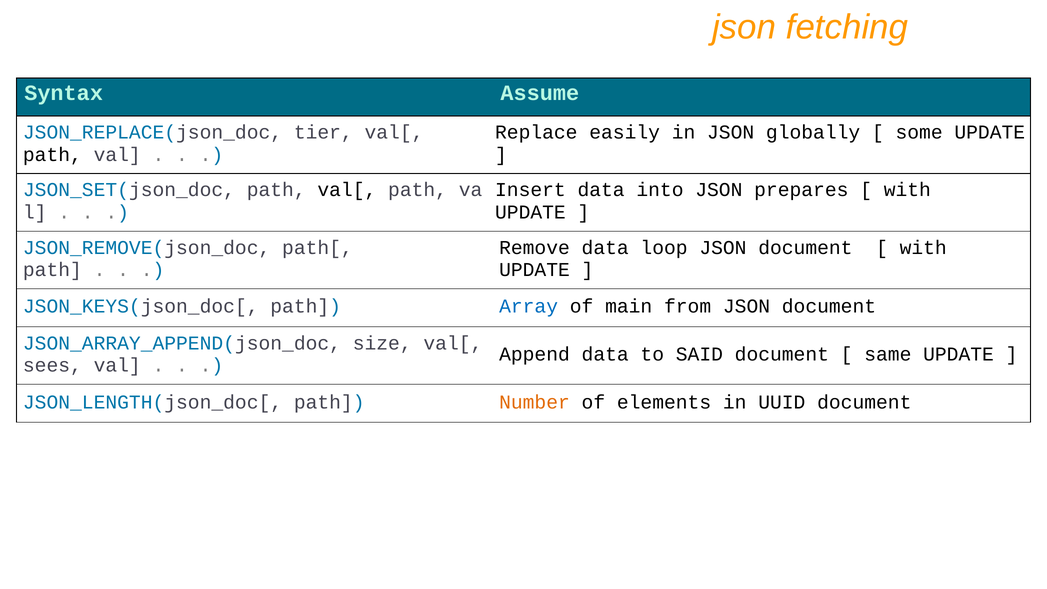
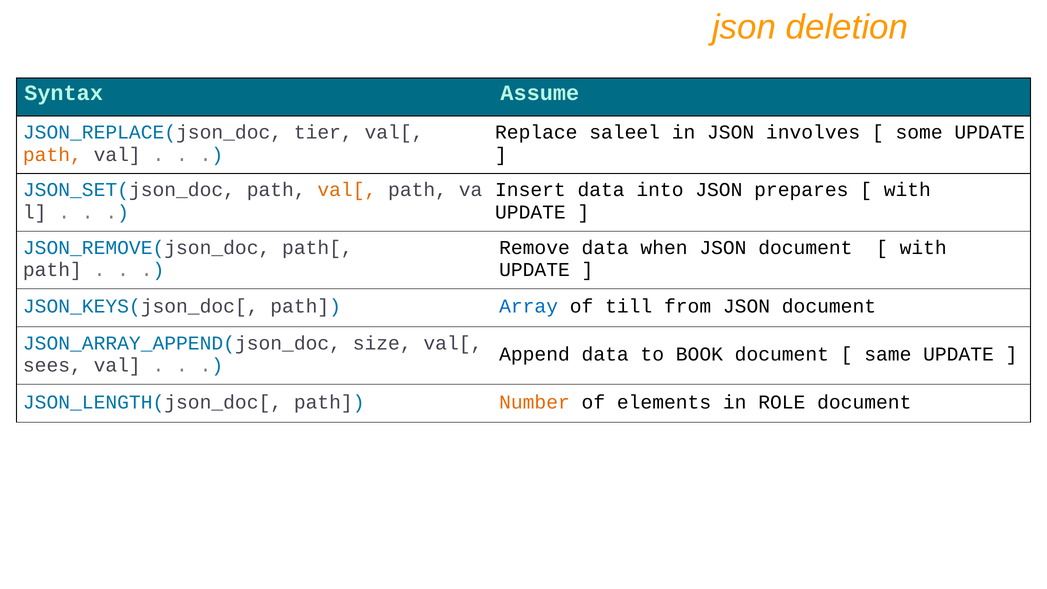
fetching: fetching -> deletion
easily: easily -> saleel
globally: globally -> involves
path at (52, 155) colour: black -> orange
val[ at (347, 190) colour: black -> orange
loop: loop -> when
main: main -> till
SAID: SAID -> BOOK
UUID: UUID -> ROLE
